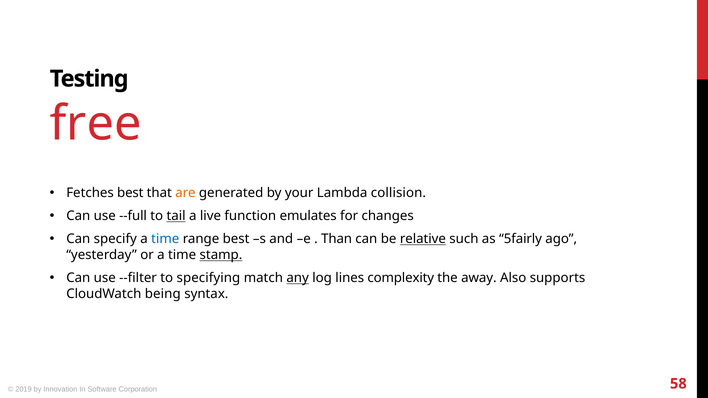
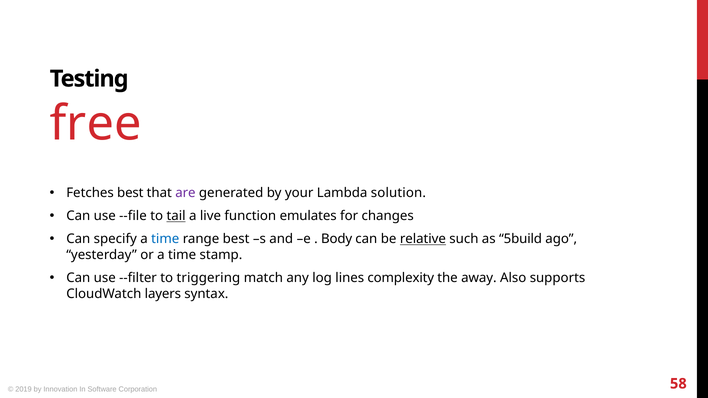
are colour: orange -> purple
collision: collision -> solution
--full: --full -> --file
Than: Than -> Body
5fairly: 5fairly -> 5build
stamp underline: present -> none
specifying: specifying -> triggering
any underline: present -> none
being: being -> layers
